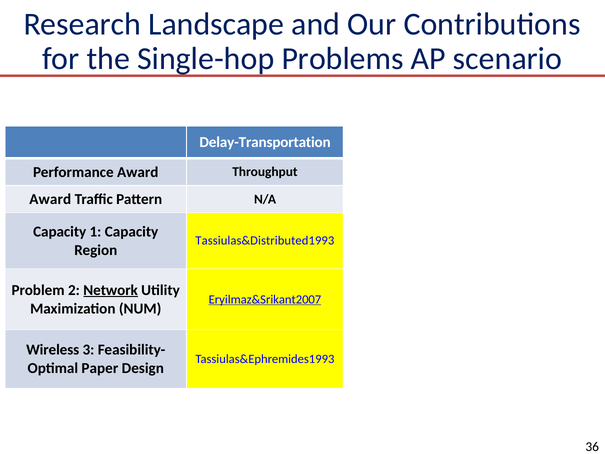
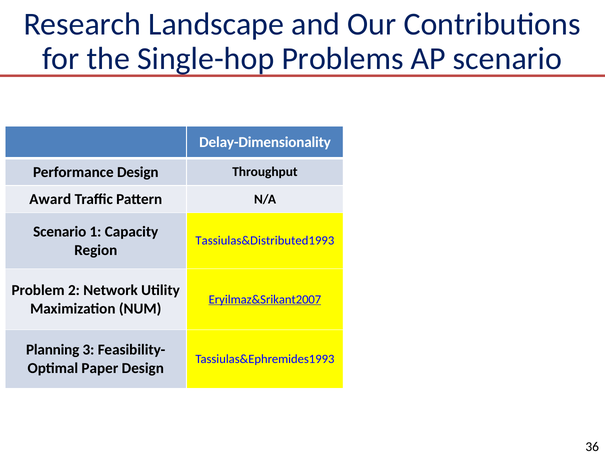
Delay-Transportation: Delay-Transportation -> Delay-Dimensionality
Performance Award: Award -> Design
Capacity at (60, 232): Capacity -> Scenario
Network underline: present -> none
Wireless: Wireless -> Planning
